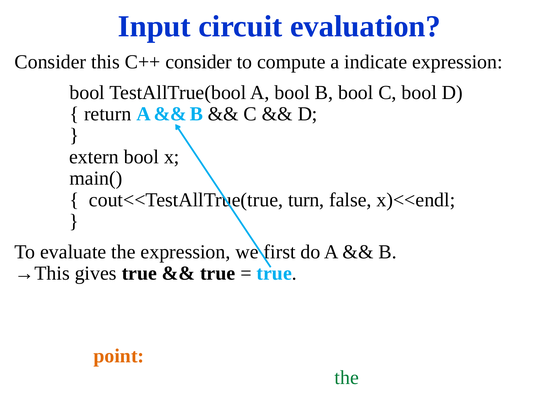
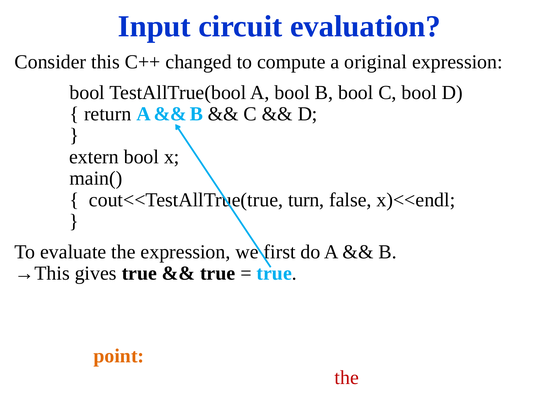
C++ consider: consider -> changed
indicate: indicate -> original
the at (347, 377) colour: green -> red
